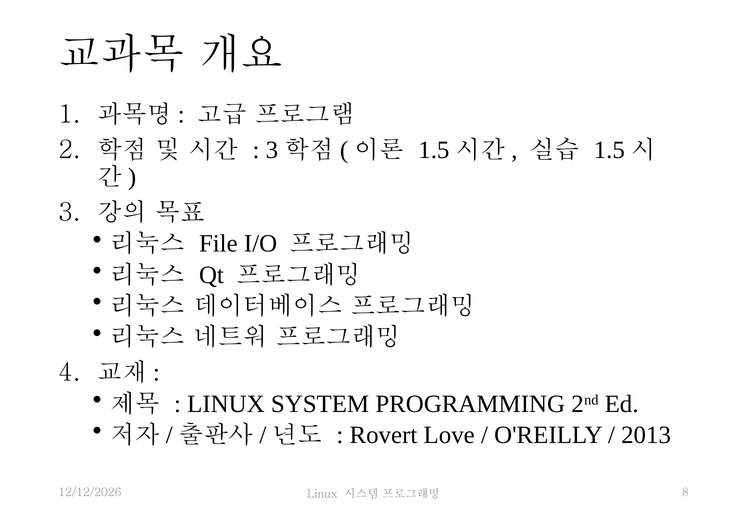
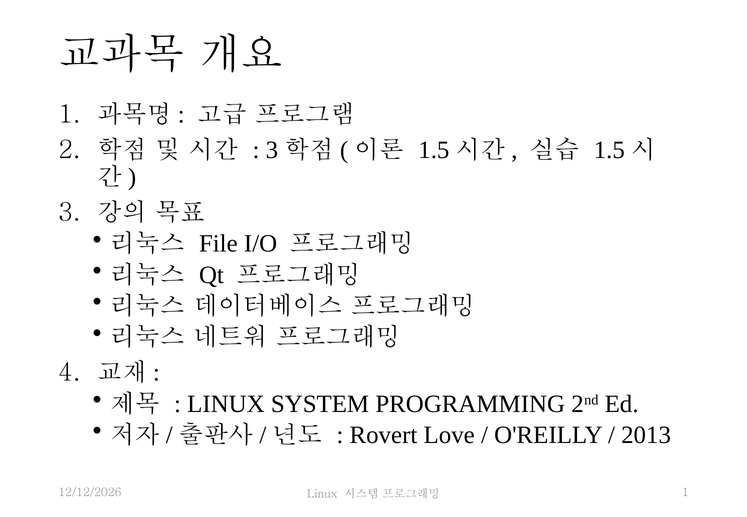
8 at (685, 493): 8 -> 1
